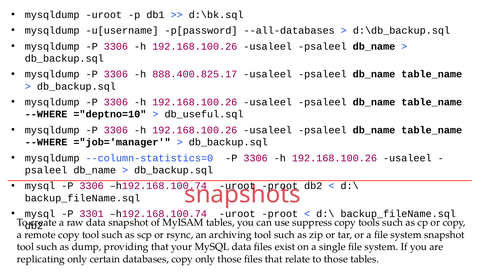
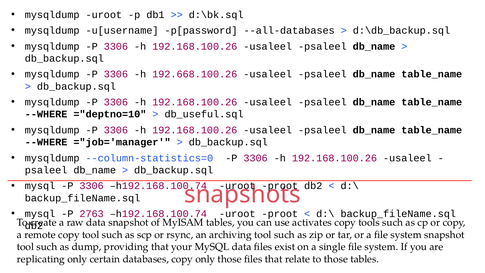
888.400.825.17: 888.400.825.17 -> 192.668.100.26
3301: 3301 -> 2763
suppress: suppress -> activates
